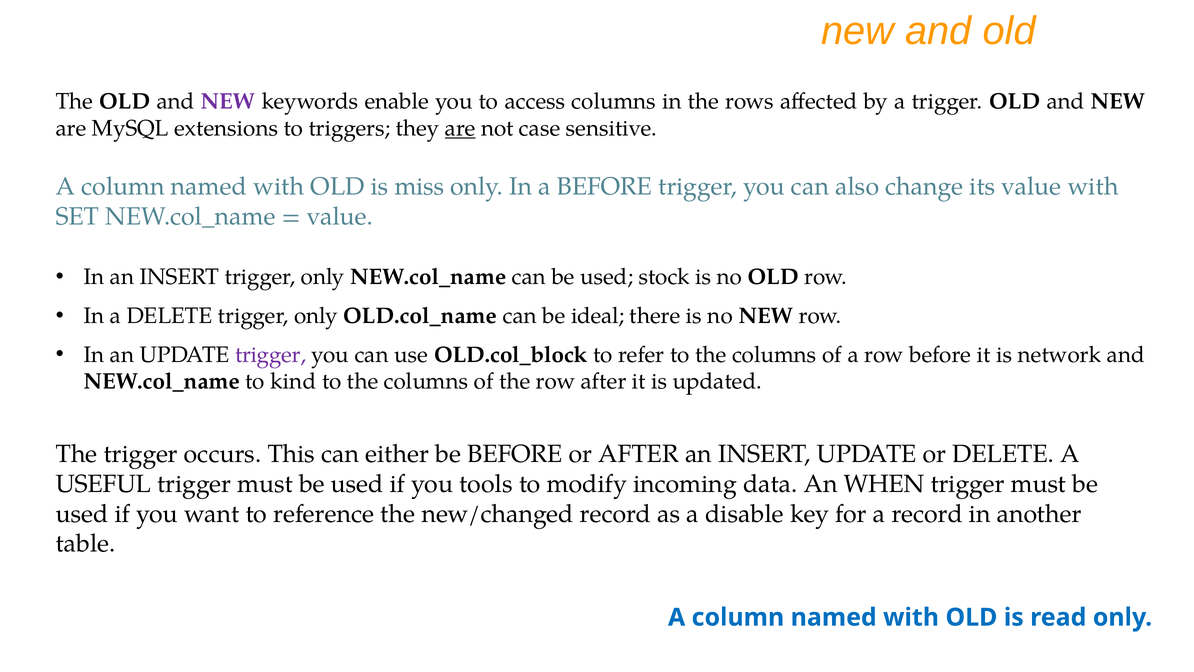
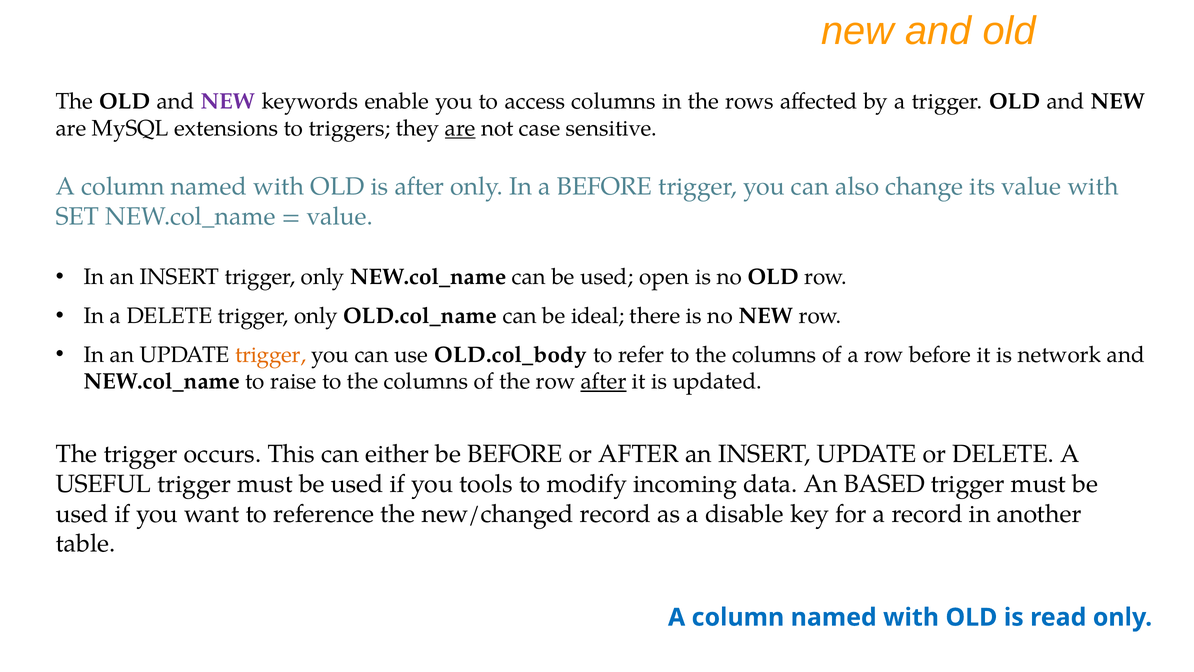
is miss: miss -> after
stock: stock -> open
trigger at (271, 355) colour: purple -> orange
OLD.col_block: OLD.col_block -> OLD.col_body
kind: kind -> raise
after at (604, 381) underline: none -> present
WHEN: WHEN -> BASED
